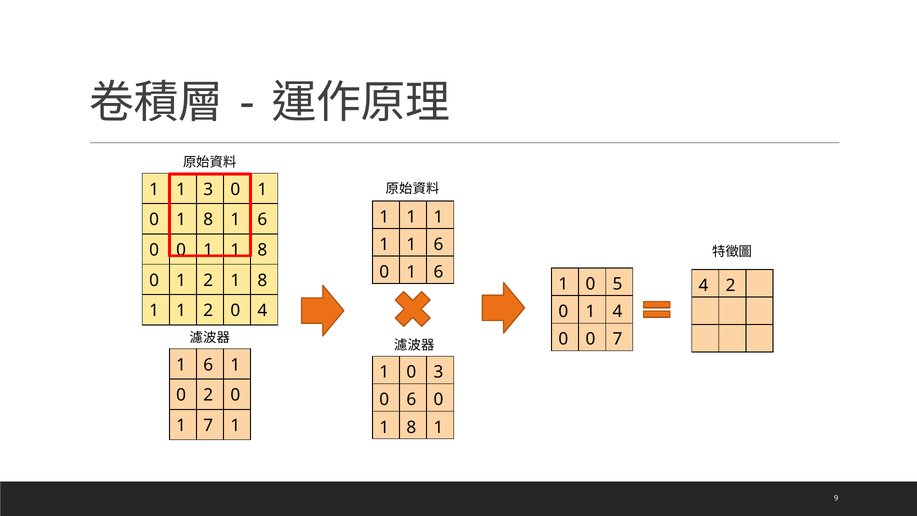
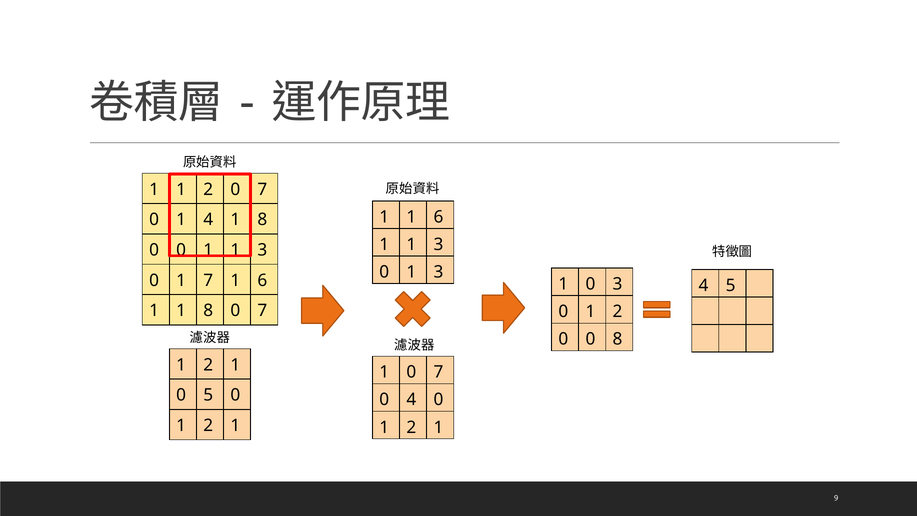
1 1 3: 3 -> 2
1 at (262, 189): 1 -> 7
1 at (438, 217): 1 -> 6
8 at (208, 220): 8 -> 4
6 at (262, 220): 6 -> 8
6 at (438, 244): 6 -> 3
8 at (262, 250): 8 -> 3
0 1 6: 6 -> 3
0 1 2: 2 -> 7
8 at (262, 280): 8 -> 6
0 5: 5 -> 3
4 2: 2 -> 5
1 1 2: 2 -> 8
4 at (262, 311): 4 -> 7
4 at (617, 312): 4 -> 2
0 7: 7 -> 8
6 at (208, 365): 6 -> 2
1 0 3: 3 -> 7
0 2: 2 -> 5
0 6: 6 -> 4
7 at (208, 425): 7 -> 2
8 at (411, 427): 8 -> 2
